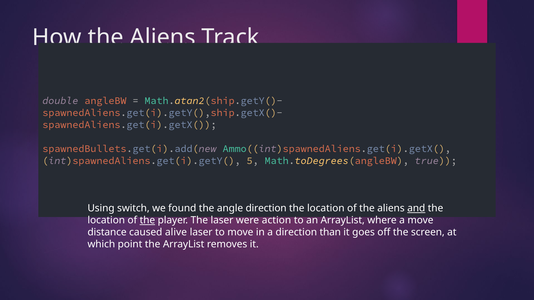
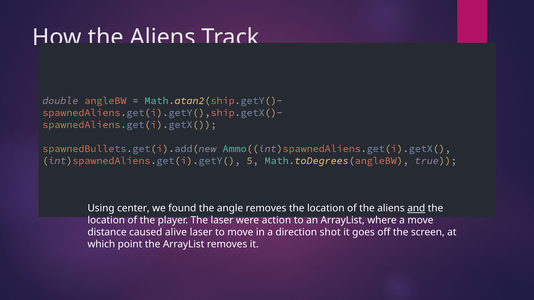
switch: switch -> center
angle direction: direction -> removes
the at (147, 221) underline: present -> none
than: than -> shot
